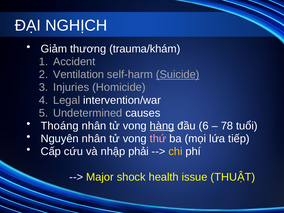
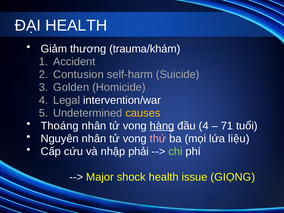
ĐẠI NGHỊCH: NGHỊCH -> HEALTH
Ventilation: Ventilation -> Contusion
Suicide underline: present -> none
Injuries: Injuries -> Golden
causes colour: white -> yellow
đầu 6: 6 -> 4
78: 78 -> 71
tiếp: tiếp -> liệu
chi colour: yellow -> light green
THUẬT: THUẬT -> GIỌNG
